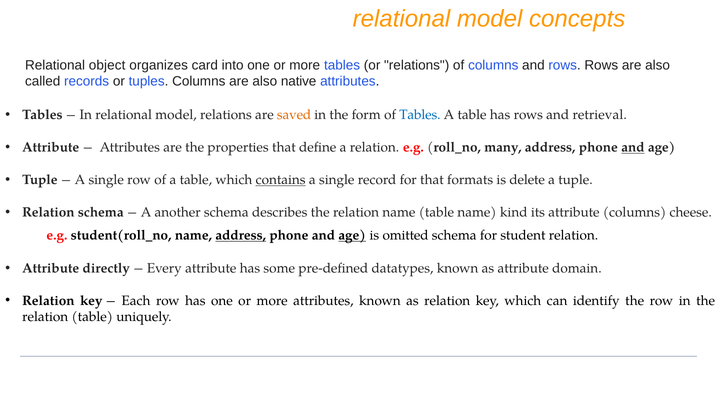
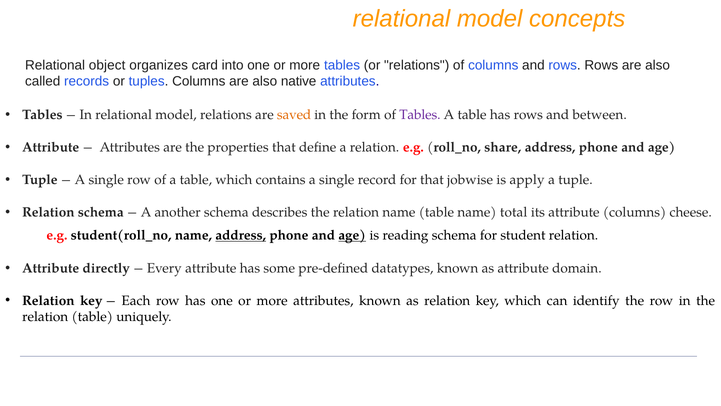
Tables at (420, 115) colour: blue -> purple
retrieval: retrieval -> between
many: many -> share
and at (633, 147) underline: present -> none
contains underline: present -> none
formats: formats -> jobwise
delete: delete -> apply
kind: kind -> total
omitted: omitted -> reading
